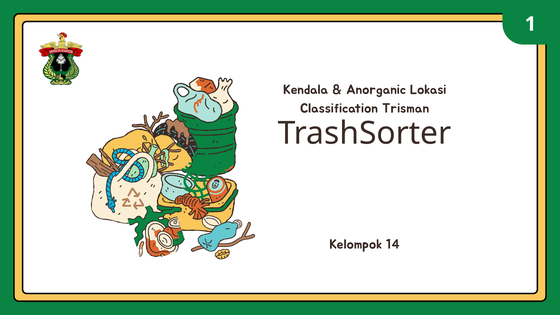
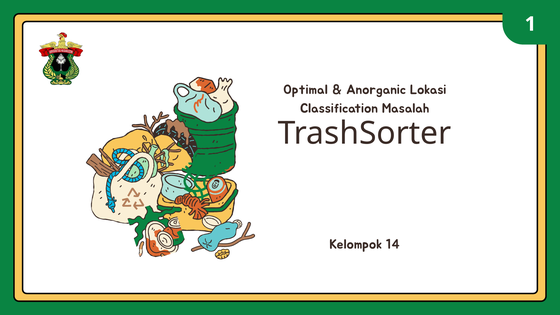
Kendala: Kendala -> Optimal
Trisman: Trisman -> Masalah
